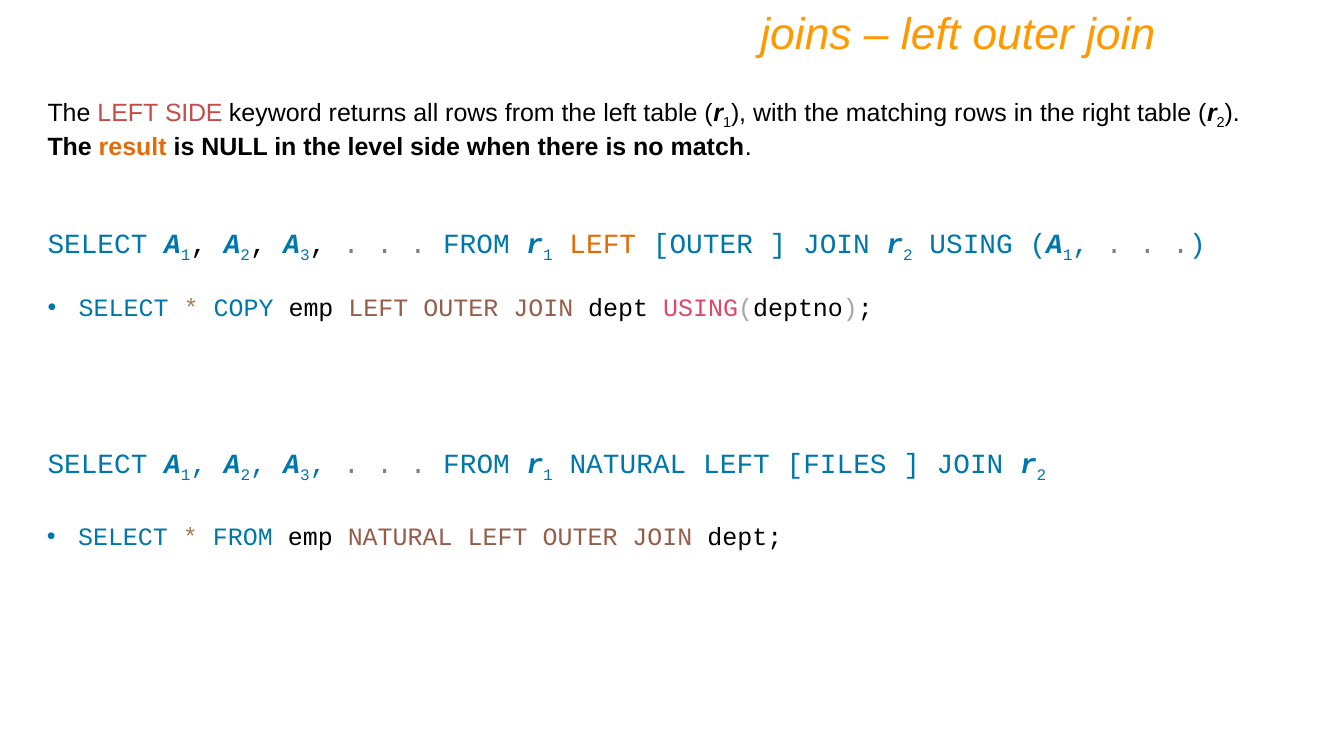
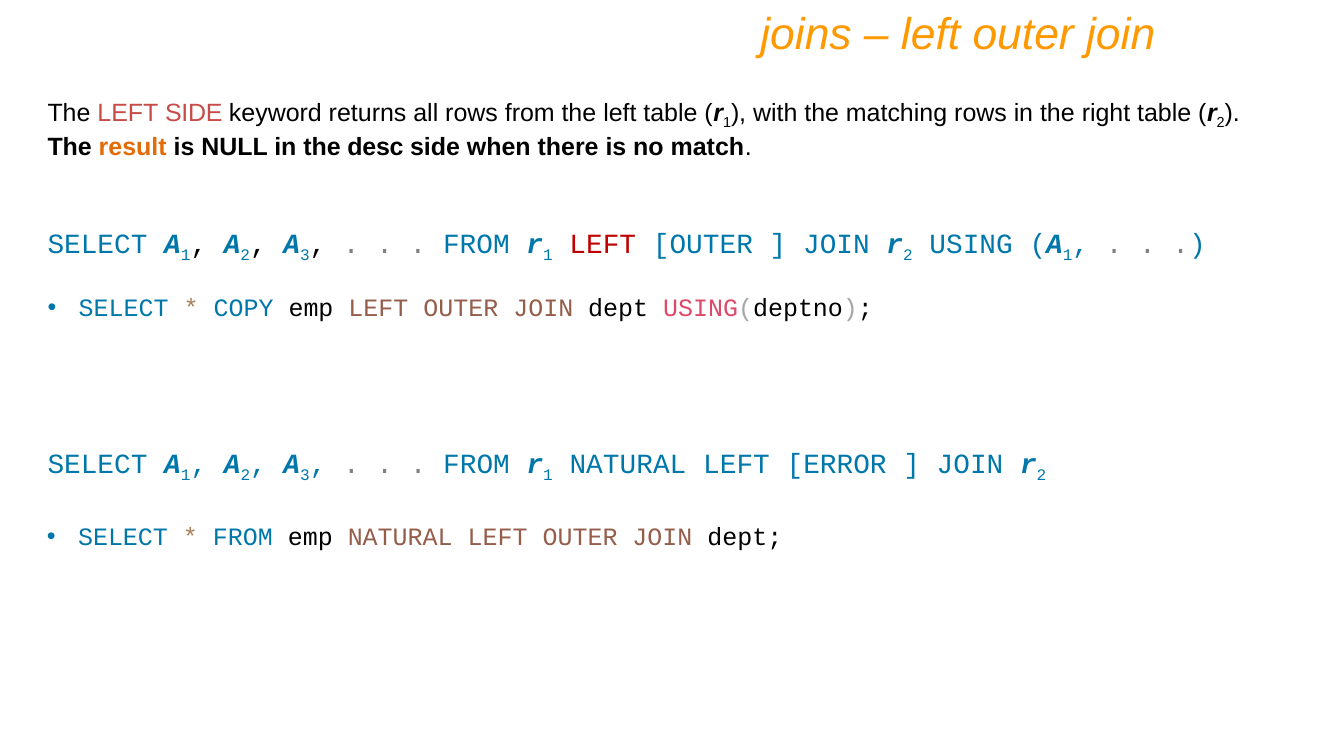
level: level -> desc
LEFT at (603, 245) colour: orange -> red
FILES: FILES -> ERROR
